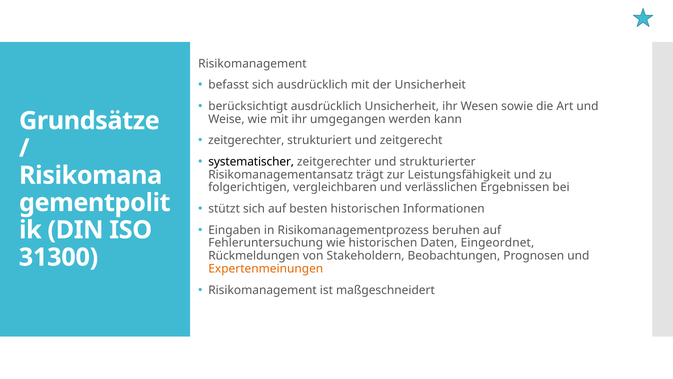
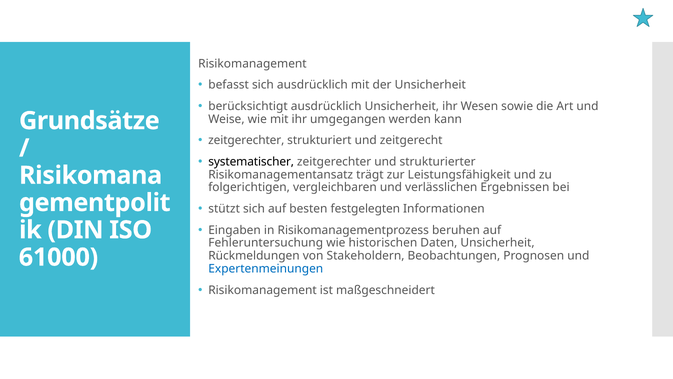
besten historischen: historischen -> festgelegten
Daten Eingeordnet: Eingeordnet -> Unsicherheit
31300: 31300 -> 61000
Expertenmeinungen colour: orange -> blue
